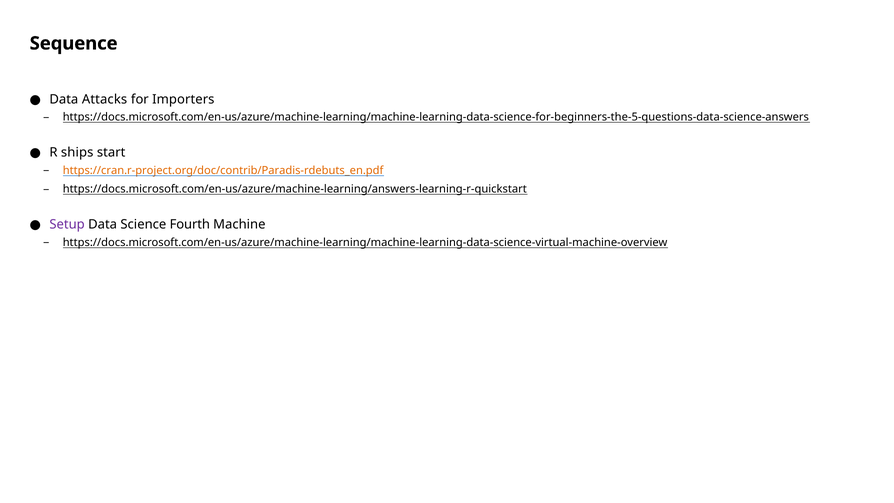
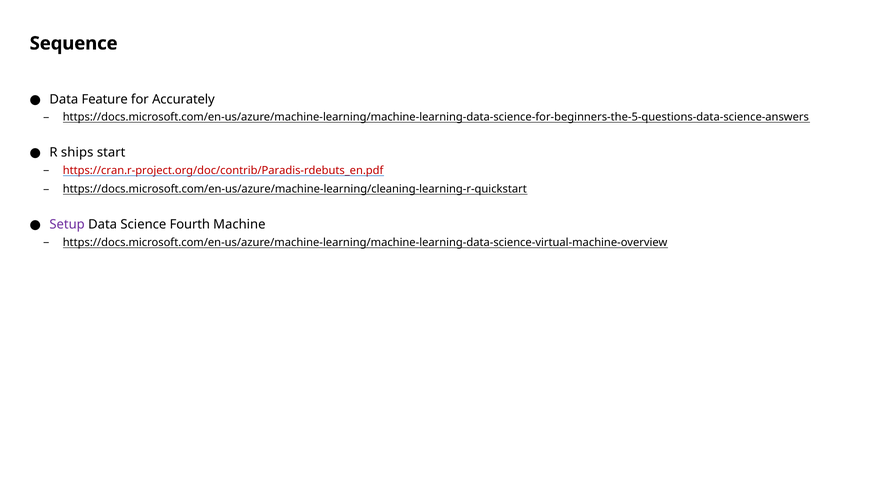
Attacks: Attacks -> Feature
Importers: Importers -> Accurately
https://cran.r-project.org/doc/contrib/Paradis-rdebuts_en.pdf colour: orange -> red
https://docs.microsoft.com/en-us/azure/machine-learning/answers-learning-r-quickstart: https://docs.microsoft.com/en-us/azure/machine-learning/answers-learning-r-quickstart -> https://docs.microsoft.com/en-us/azure/machine-learning/cleaning-learning-r-quickstart
